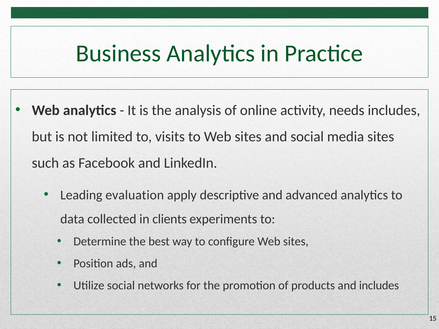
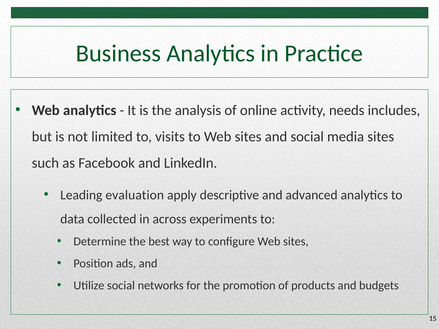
clients: clients -> across
and includes: includes -> budgets
